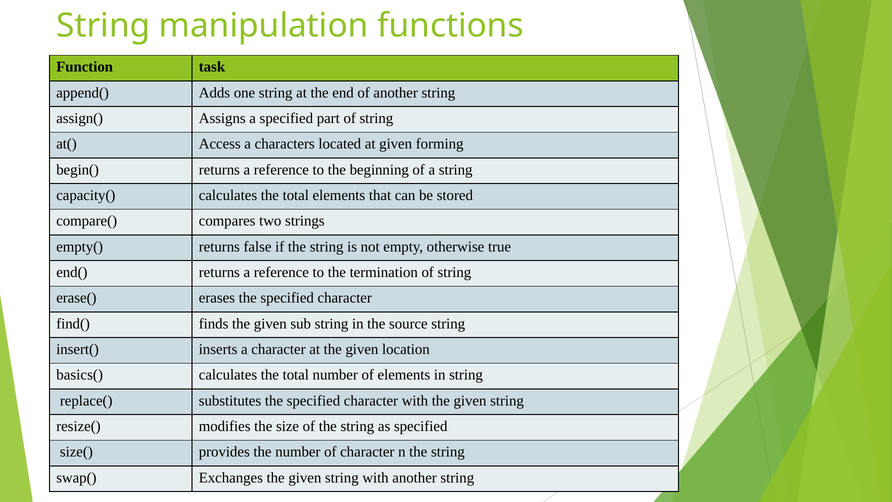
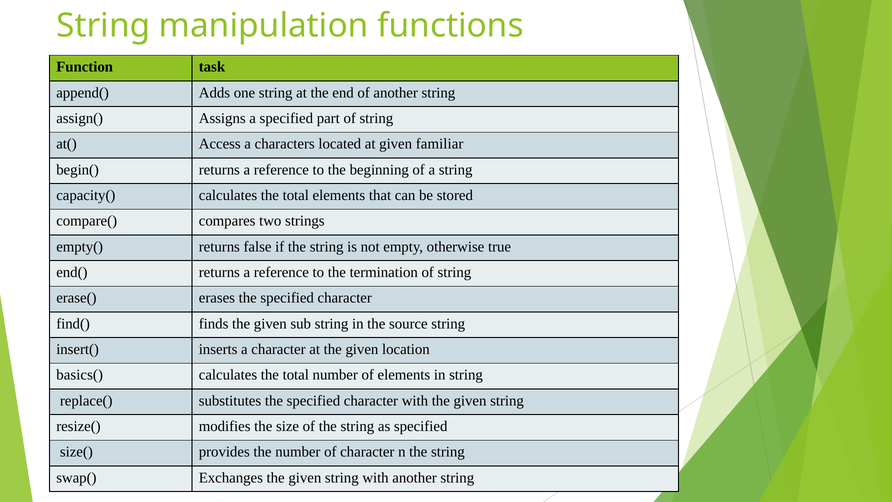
forming: forming -> familiar
